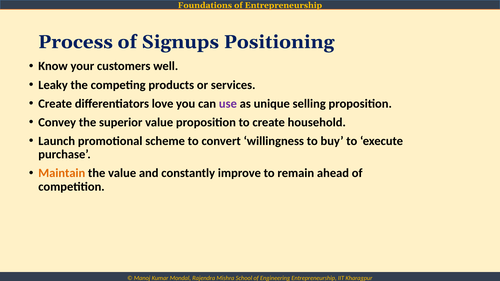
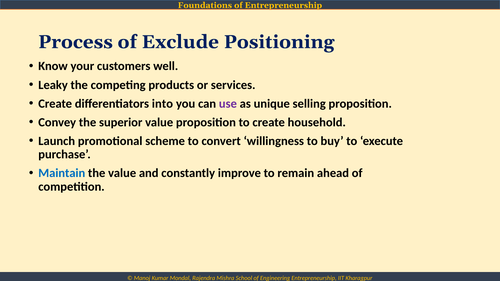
Signups: Signups -> Exclude
love: love -> into
Maintain colour: orange -> blue
